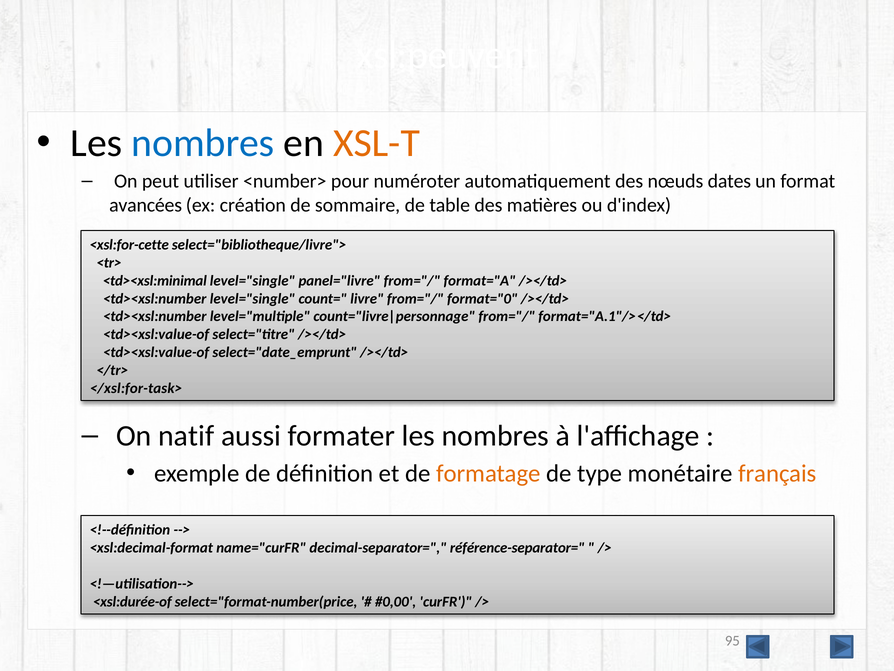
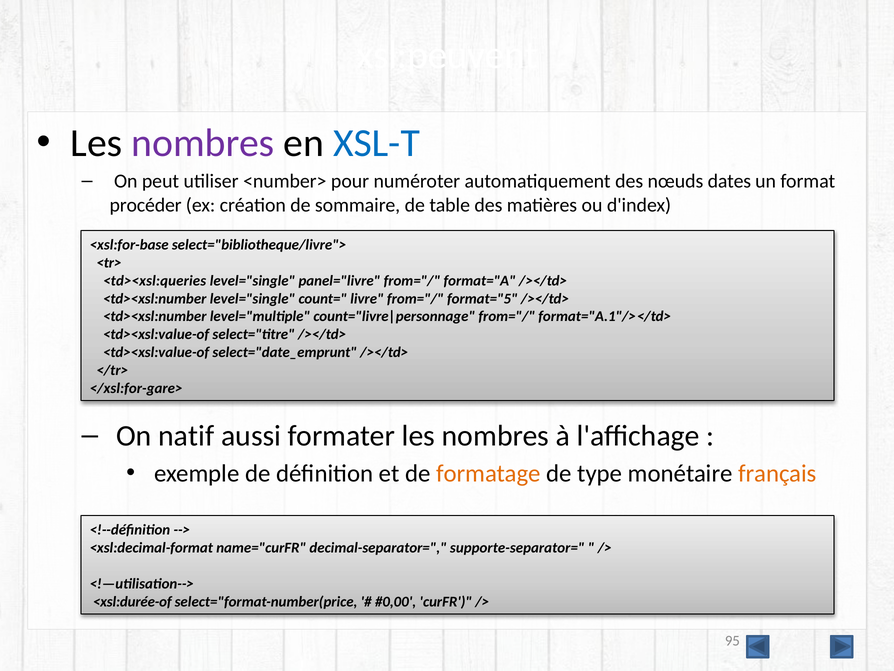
nombres at (203, 143) colour: blue -> purple
XSL-T colour: orange -> blue
avancées: avancées -> procéder
<xsl:for-cette: <xsl:for-cette -> <xsl:for-base
<td><xsl:minimal: <td><xsl:minimal -> <td><xsl:queries
format="0: format="0 -> format="5
</xsl:for-task>: </xsl:for-task> -> </xsl:for-gare>
référence-separator=: référence-separator= -> supporte-separator=
